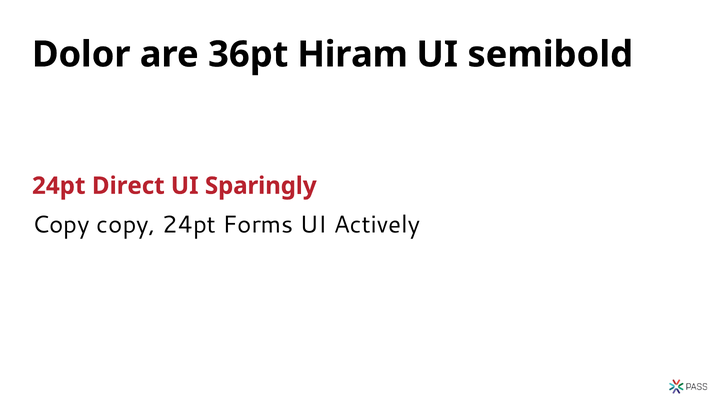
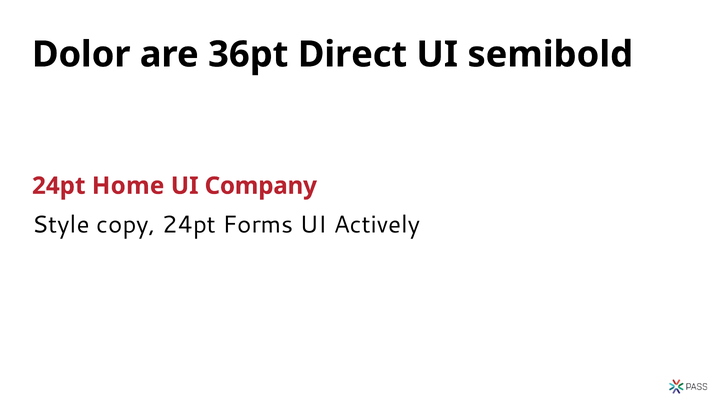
Hiram: Hiram -> Direct
Direct: Direct -> Home
Sparingly: Sparingly -> Company
Copy at (61, 225): Copy -> Style
